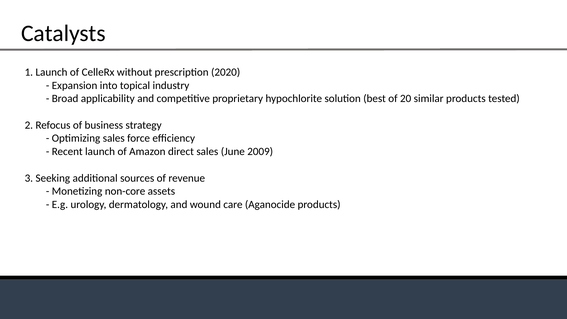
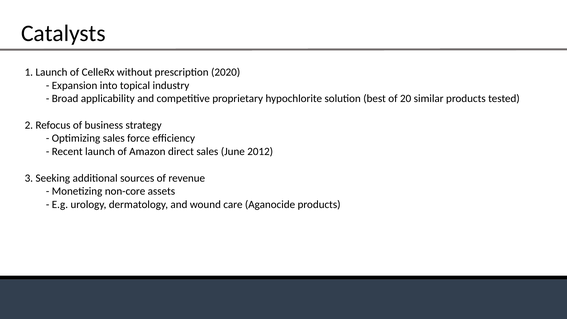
2009: 2009 -> 2012
